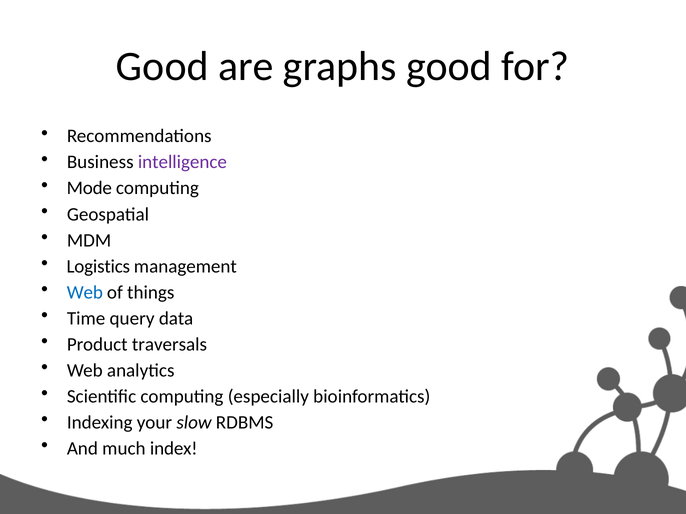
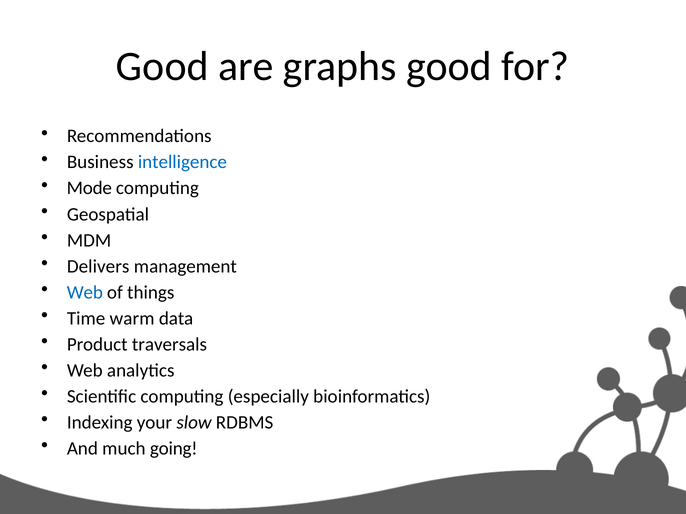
intelligence colour: purple -> blue
Logistics: Logistics -> Delivers
query: query -> warm
index: index -> going
